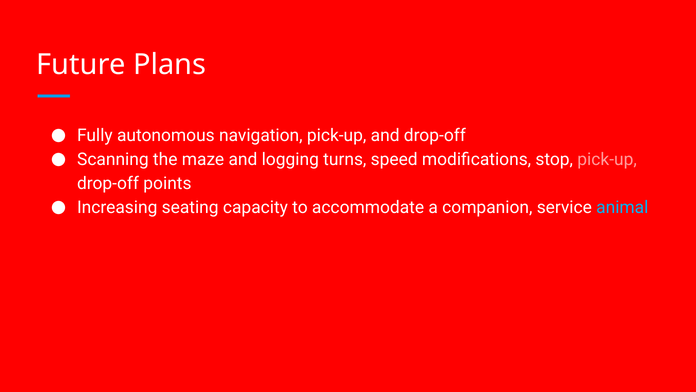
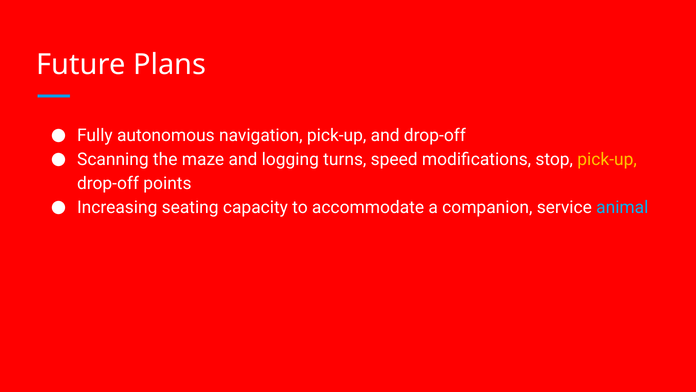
pick-up at (607, 159) colour: pink -> yellow
